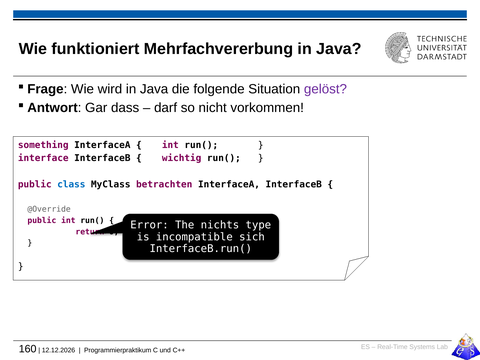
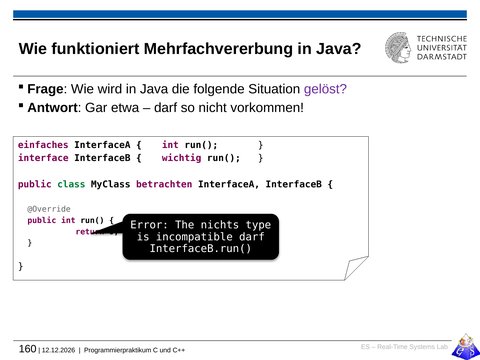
dass: dass -> etwa
something: something -> einfaches
class colour: blue -> green
incompatible sich: sich -> darf
